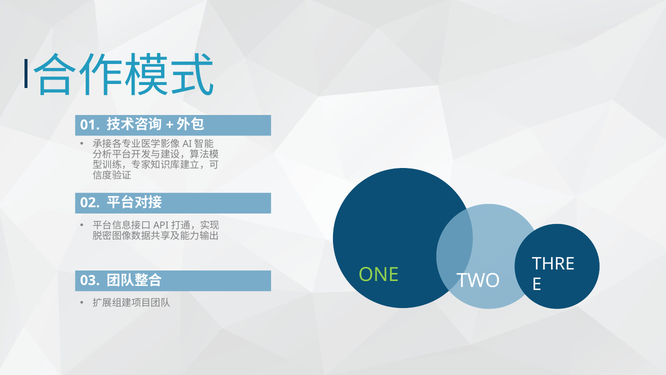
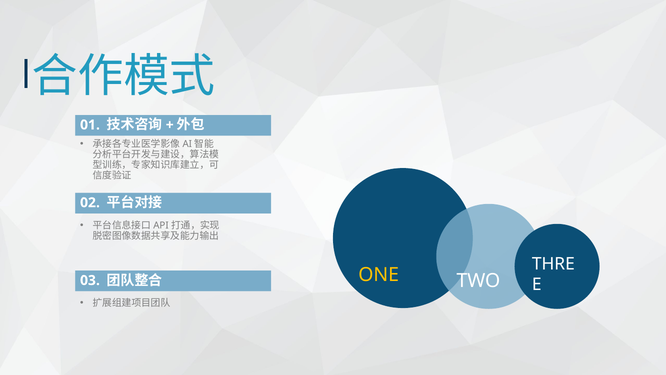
ONE colour: light green -> yellow
